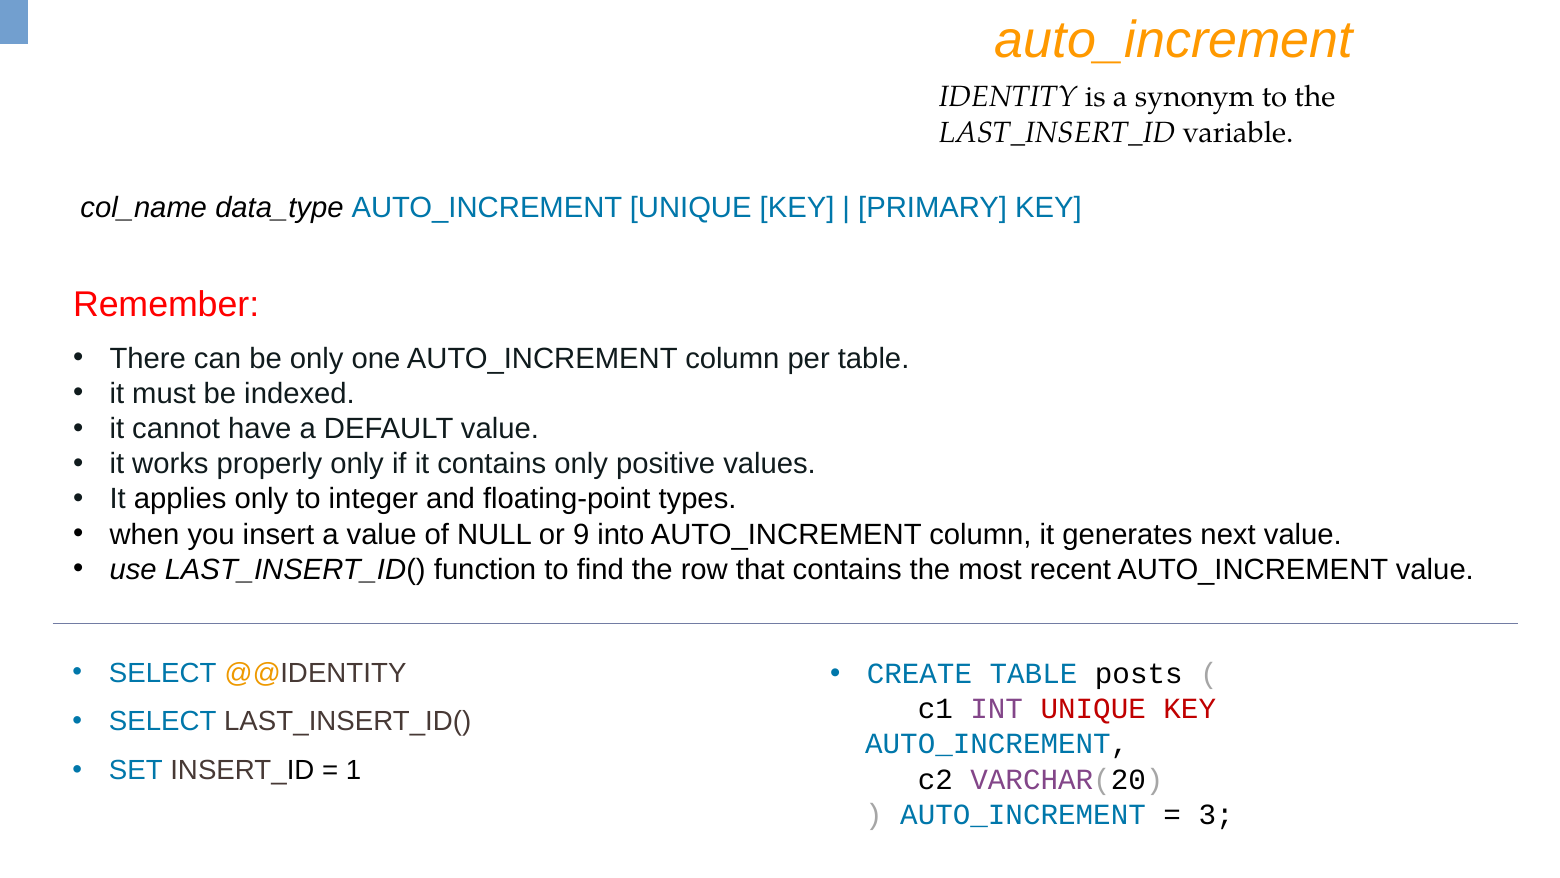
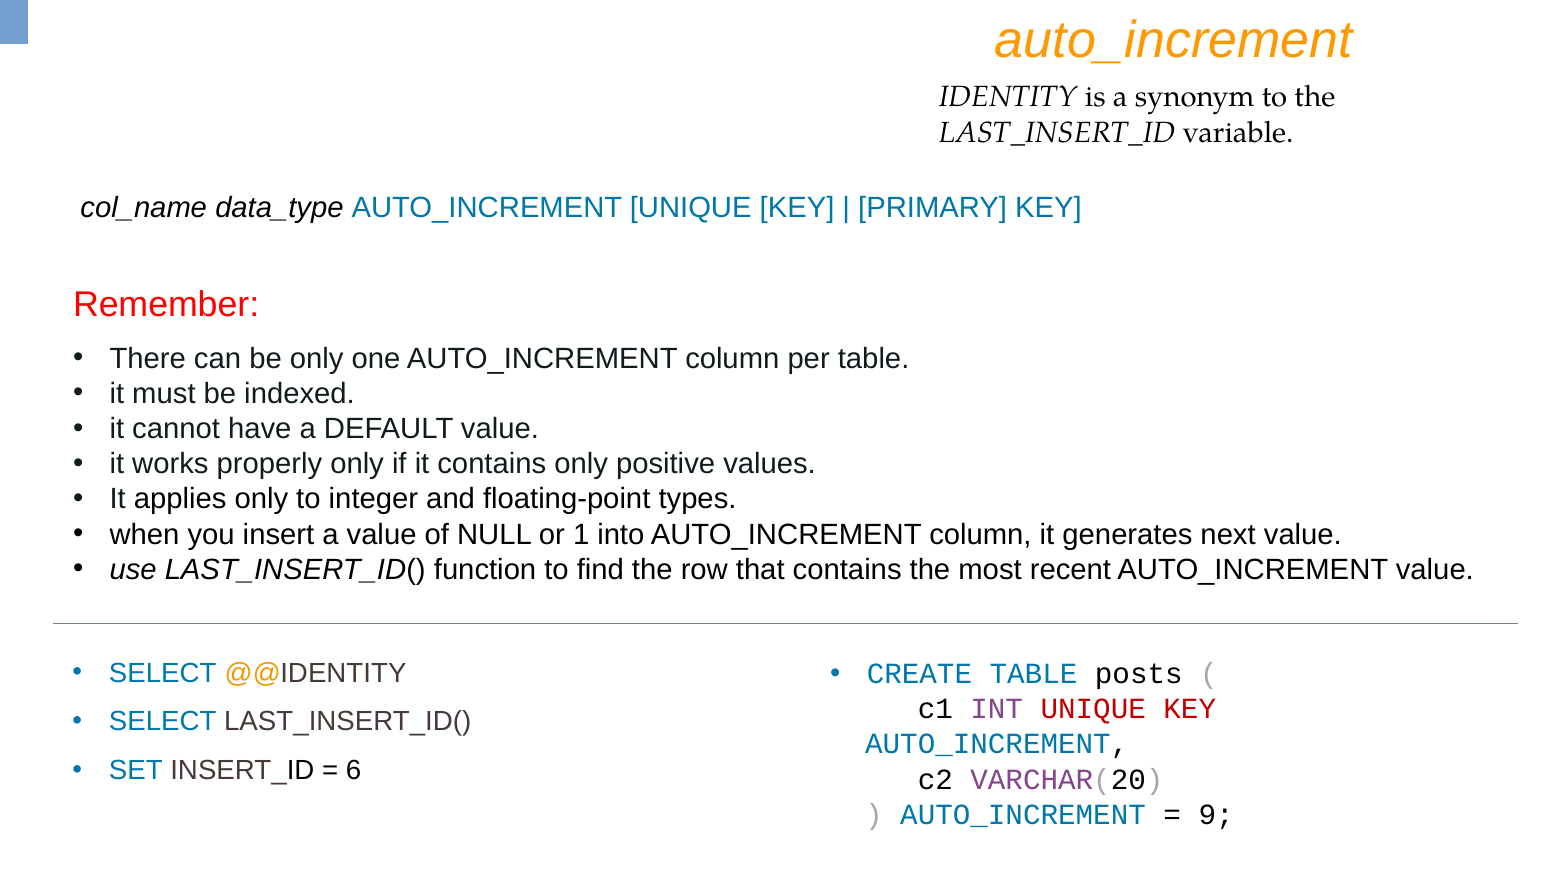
9: 9 -> 1
1: 1 -> 6
3: 3 -> 9
